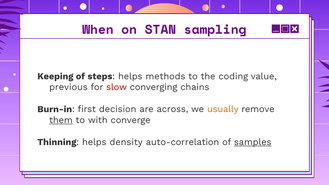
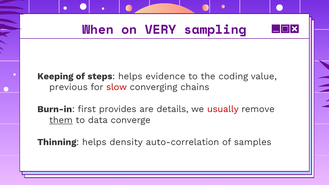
STAN: STAN -> VERY
methods: methods -> evidence
decision: decision -> provides
across: across -> details
usually colour: orange -> red
with: with -> data
samples underline: present -> none
